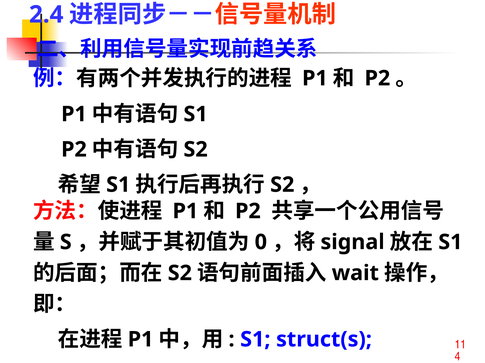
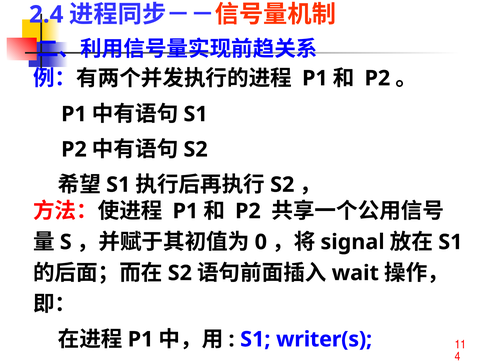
struct(s: struct(s -> writer(s
